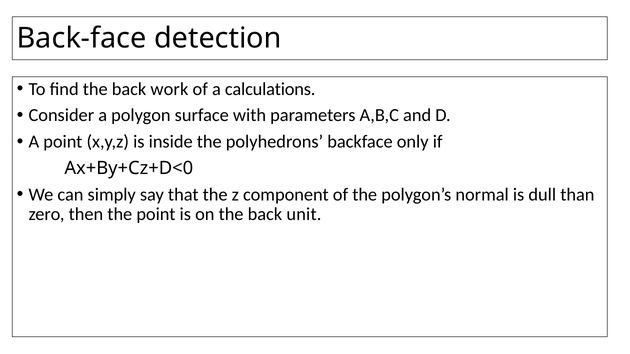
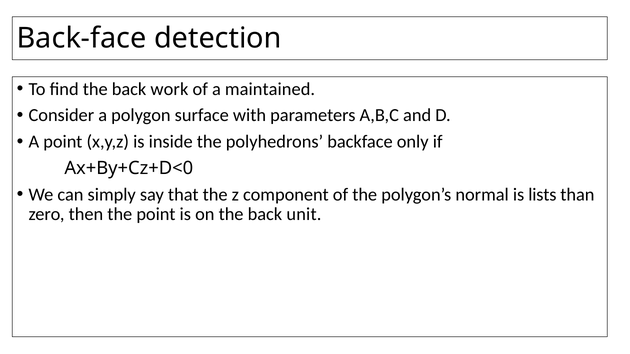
calculations: calculations -> maintained
dull: dull -> lists
